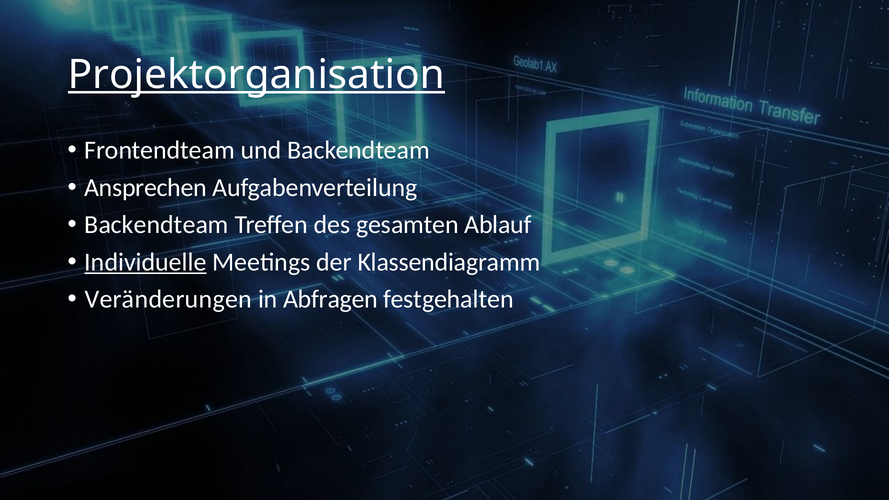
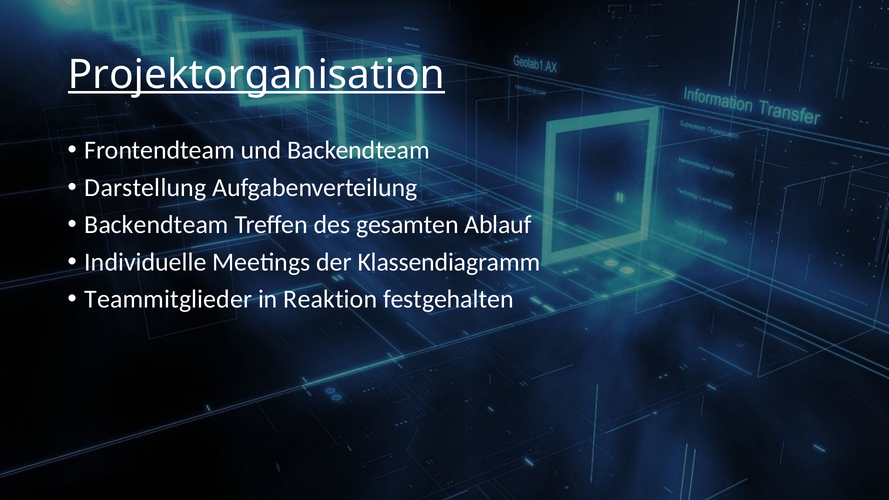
Ansprechen: Ansprechen -> Darstellung
Individuelle underline: present -> none
Veränderungen: Veränderungen -> Teammitglieder
Abfragen: Abfragen -> Reaktion
